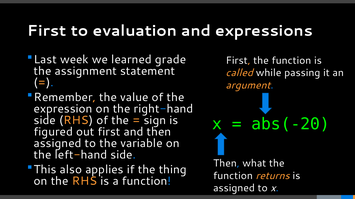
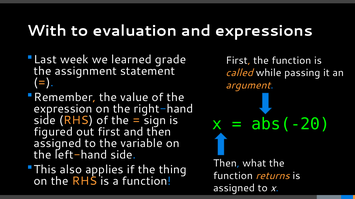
First at (47, 31): First -> With
